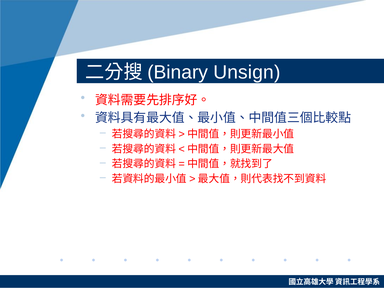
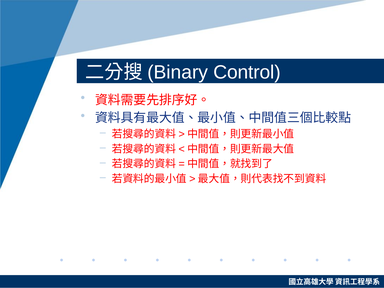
Unsign: Unsign -> Control
